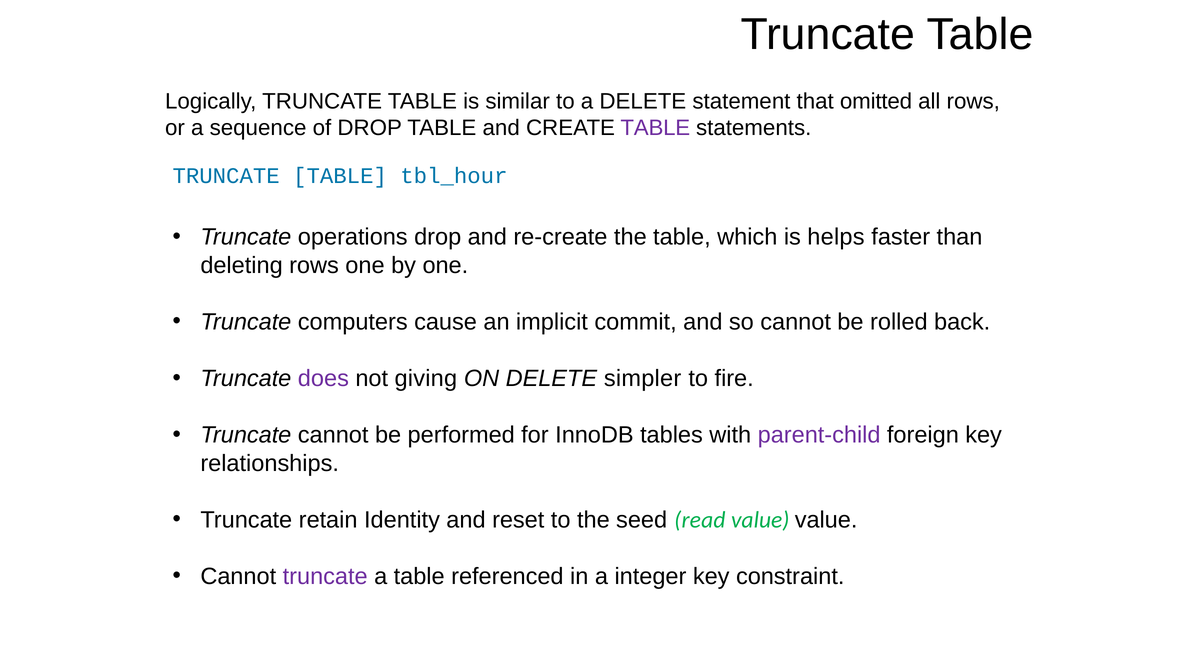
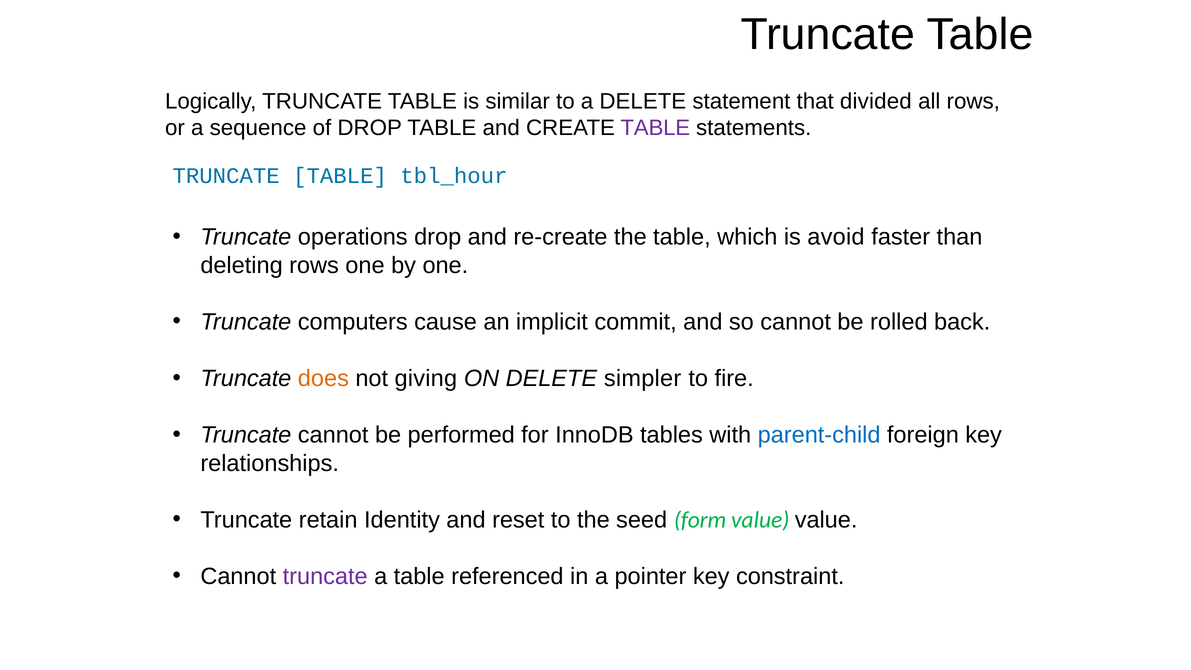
omitted: omitted -> divided
helps: helps -> avoid
does colour: purple -> orange
parent-child colour: purple -> blue
read: read -> form
integer: integer -> pointer
